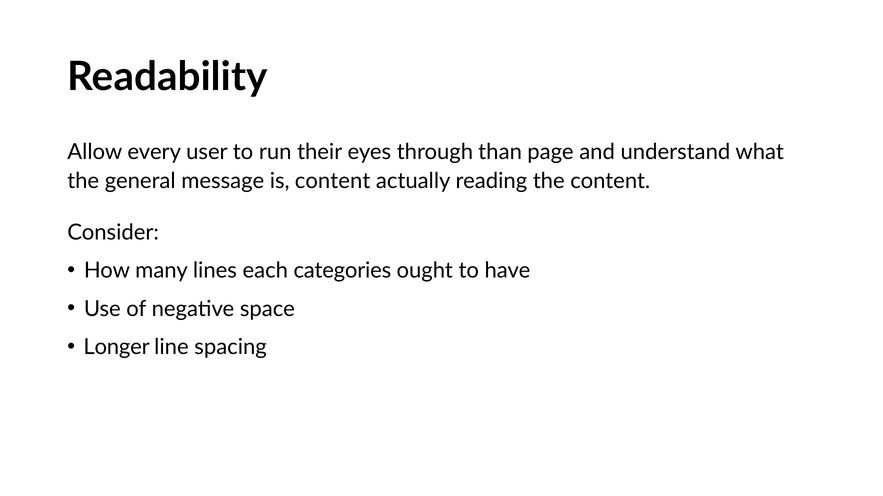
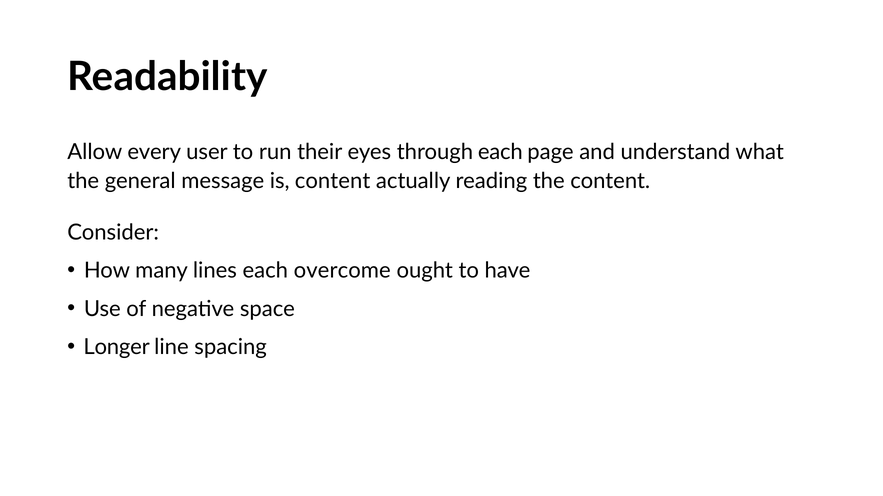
through than: than -> each
categories: categories -> overcome
